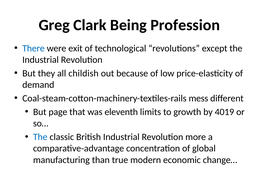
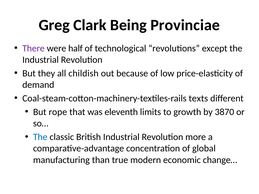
Profession: Profession -> Provinciae
There colour: blue -> purple
exit: exit -> half
mess: mess -> texts
page: page -> rope
4019: 4019 -> 3870
